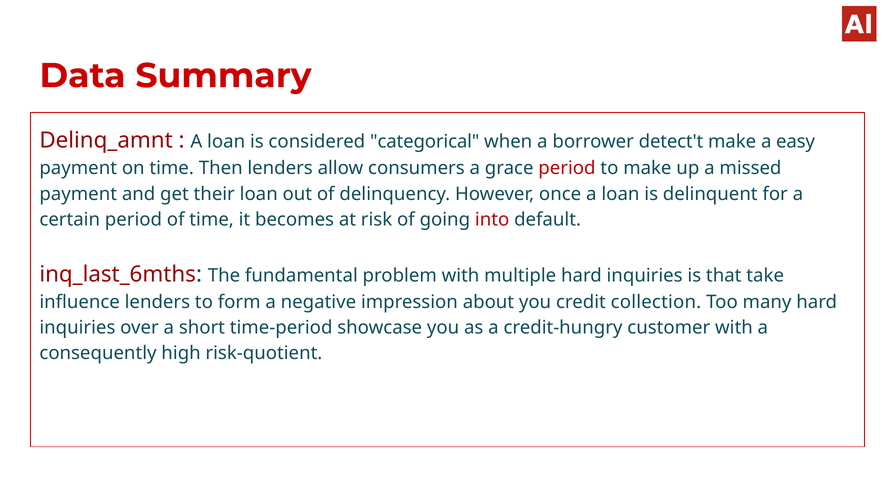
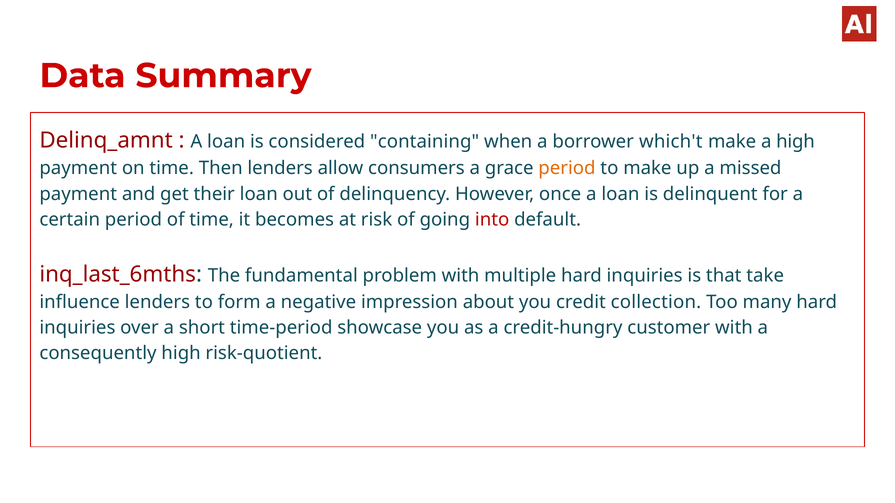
categorical: categorical -> containing
detect't: detect't -> which't
a easy: easy -> high
period at (567, 168) colour: red -> orange
